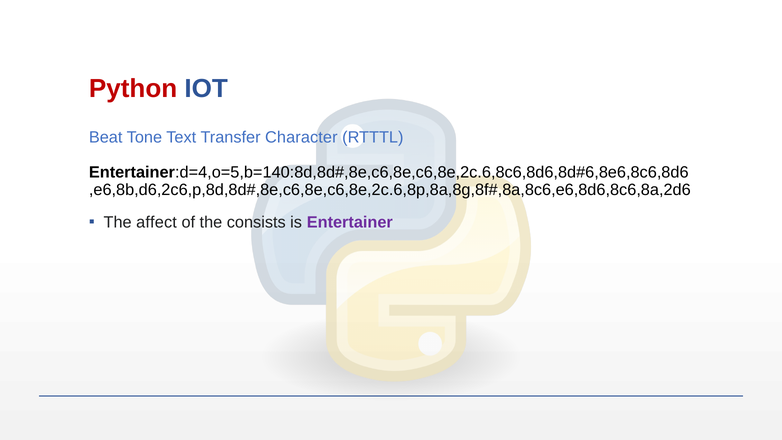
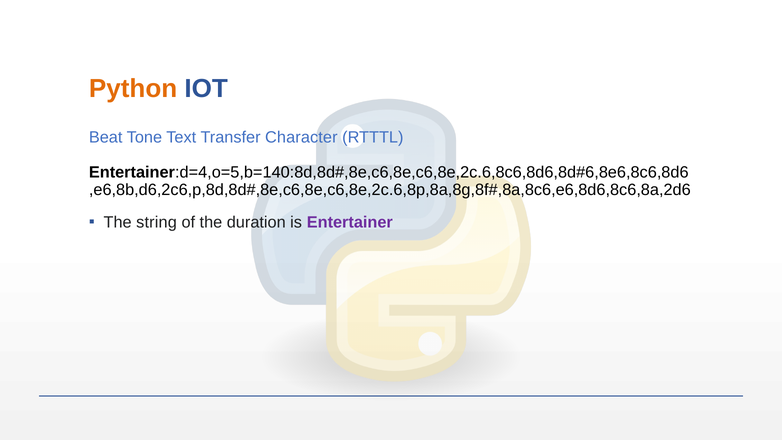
Python colour: red -> orange
affect: affect -> string
consists: consists -> duration
